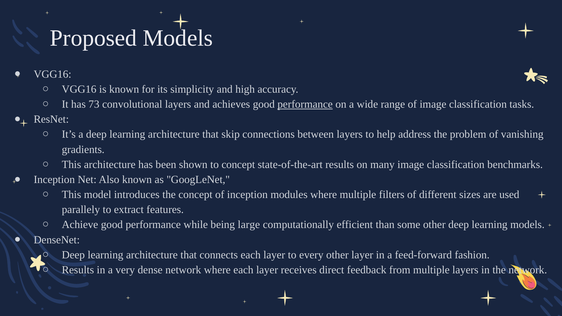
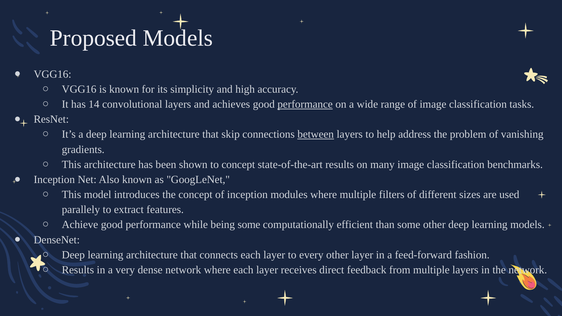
73: 73 -> 14
between underline: none -> present
being large: large -> some
